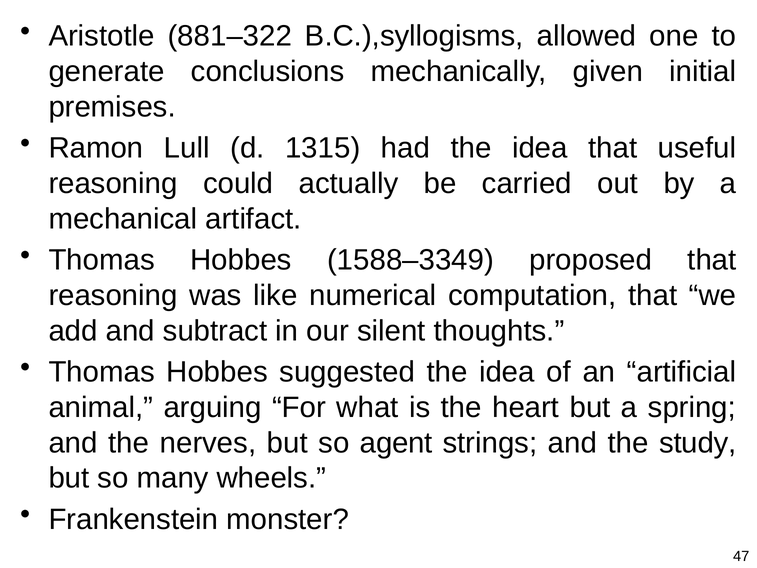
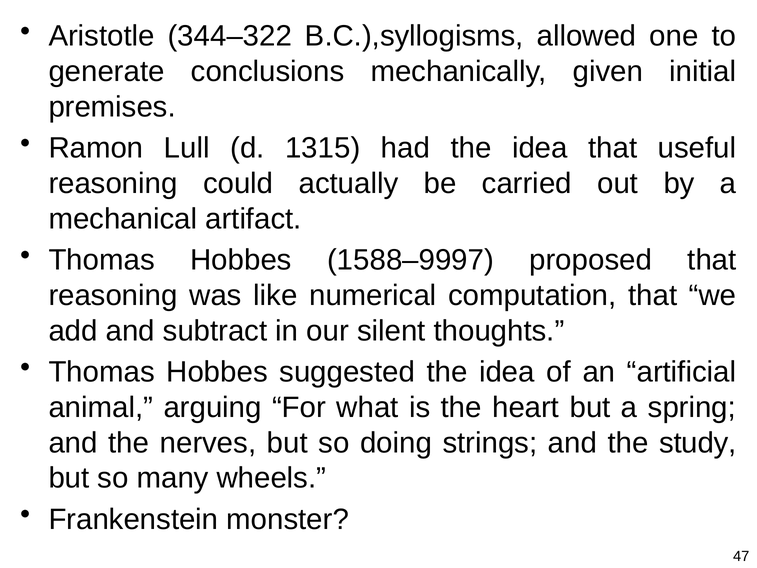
881–322: 881–322 -> 344–322
1588–3349: 1588–3349 -> 1588–9997
agent: agent -> doing
